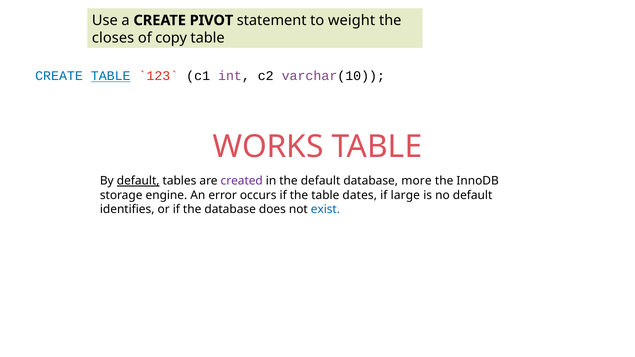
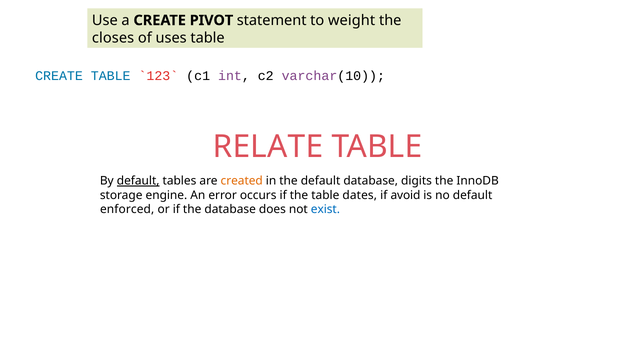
copy: copy -> uses
TABLE at (111, 76) underline: present -> none
WORKS: WORKS -> RELATE
created colour: purple -> orange
more: more -> digits
large: large -> avoid
identifies: identifies -> enforced
